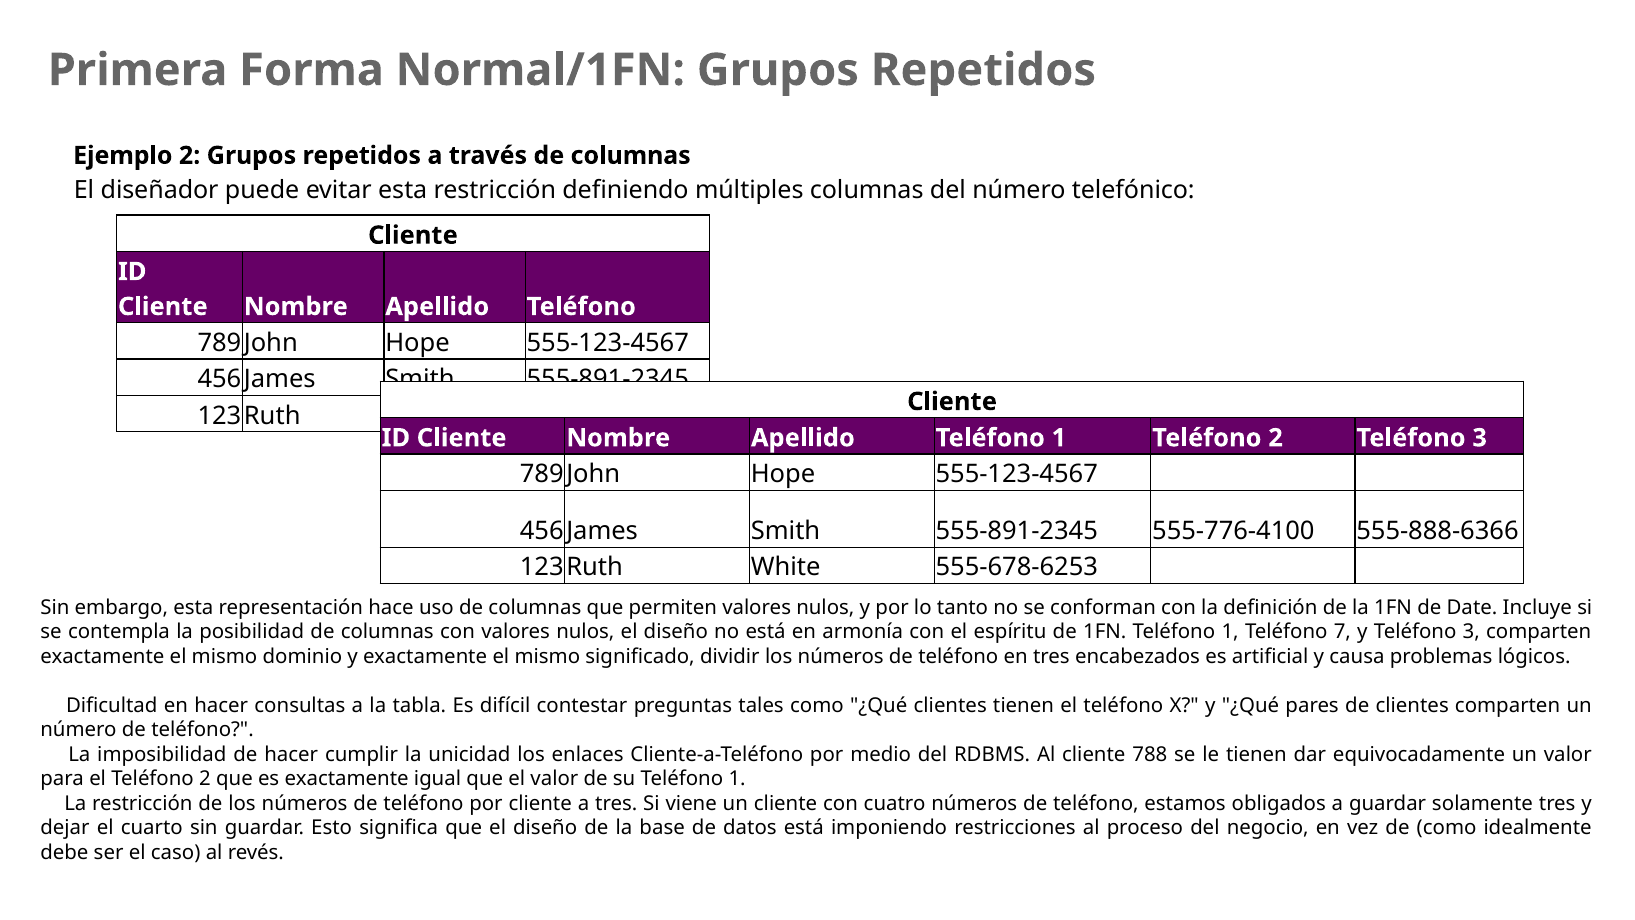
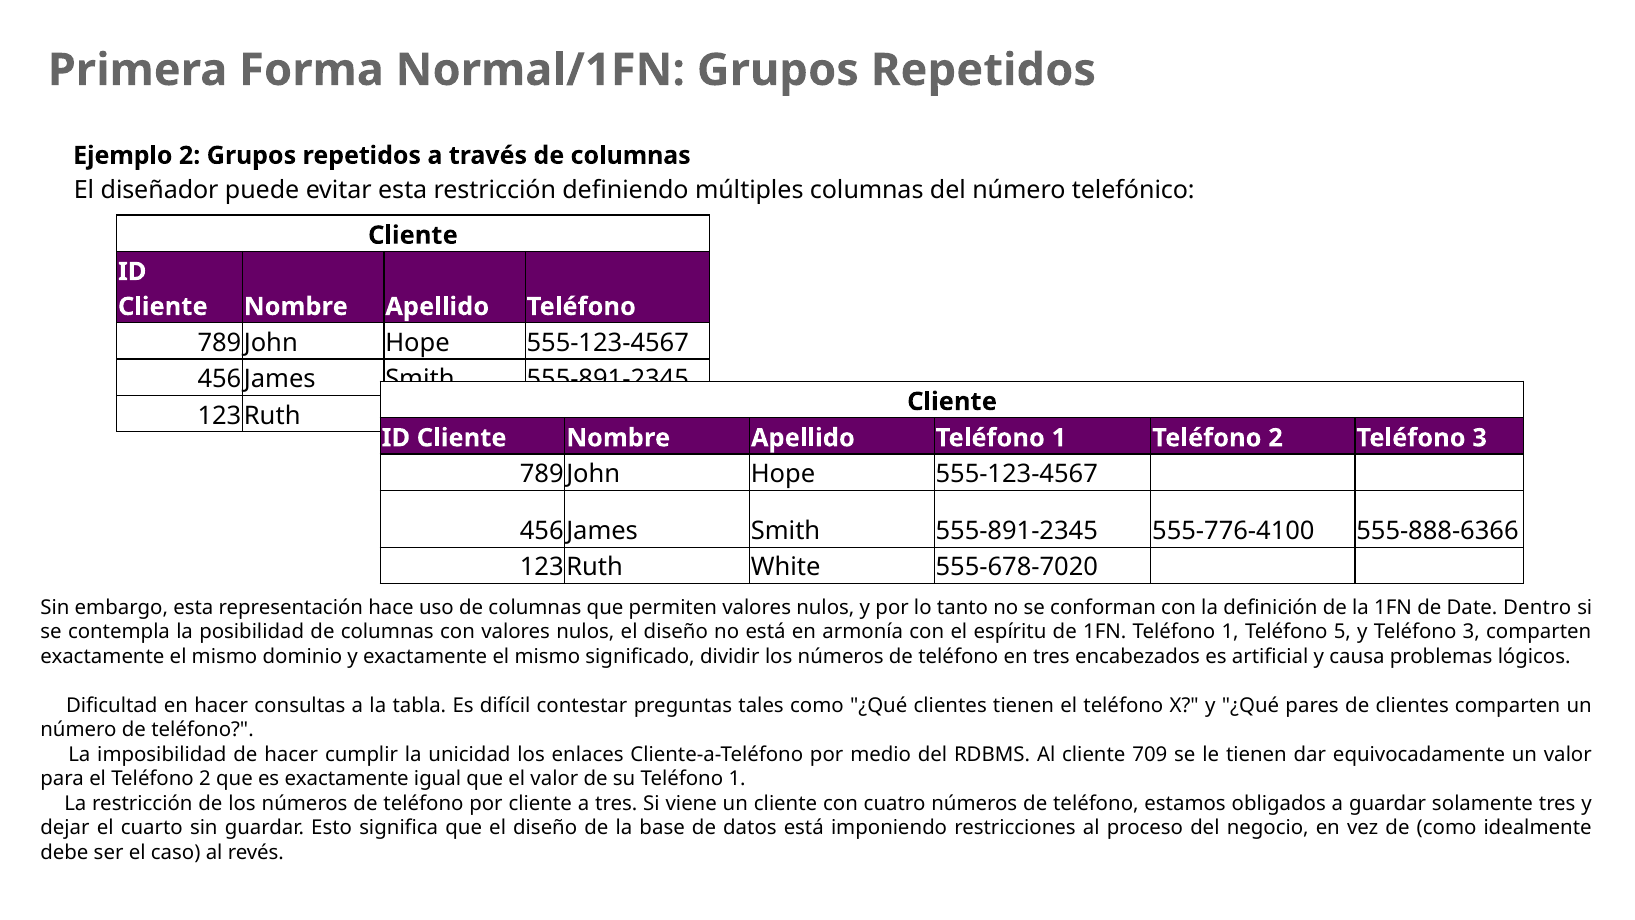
555-678-6253: 555-678-6253 -> 555-678-7020
Incluye: Incluye -> Dentro
7: 7 -> 5
788: 788 -> 709
